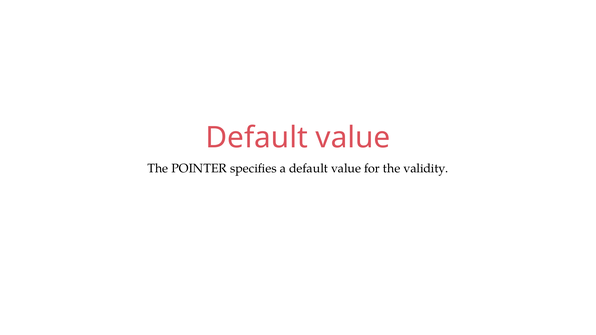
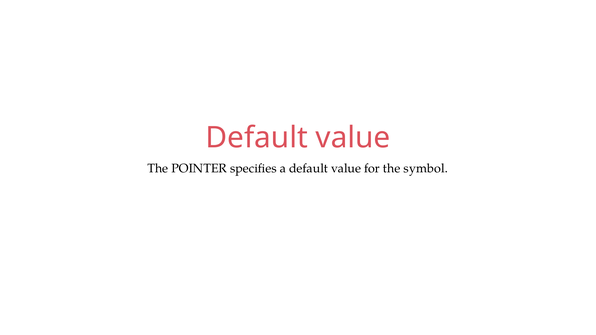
validity: validity -> symbol
